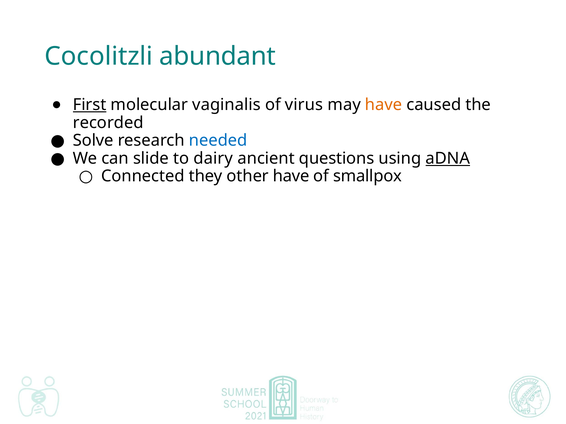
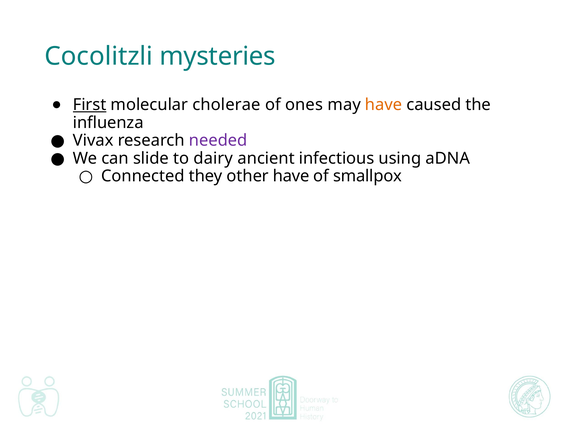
abundant: abundant -> mysteries
vaginalis: vaginalis -> cholerae
virus: virus -> ones
recorded: recorded -> influenza
Solve: Solve -> Vivax
needed colour: blue -> purple
questions: questions -> infectious
aDNA underline: present -> none
